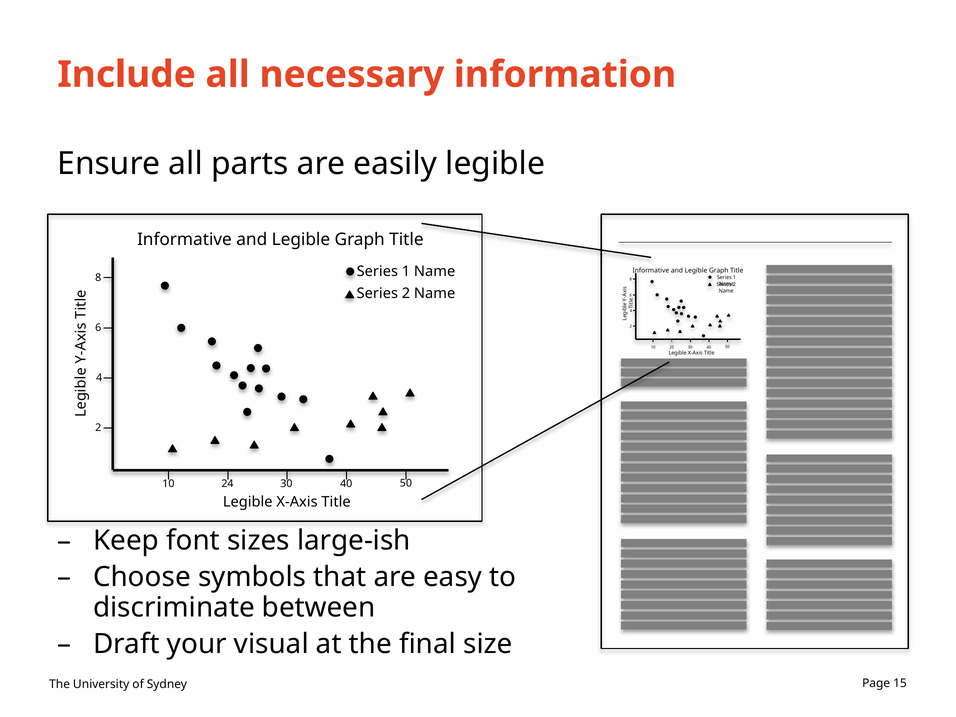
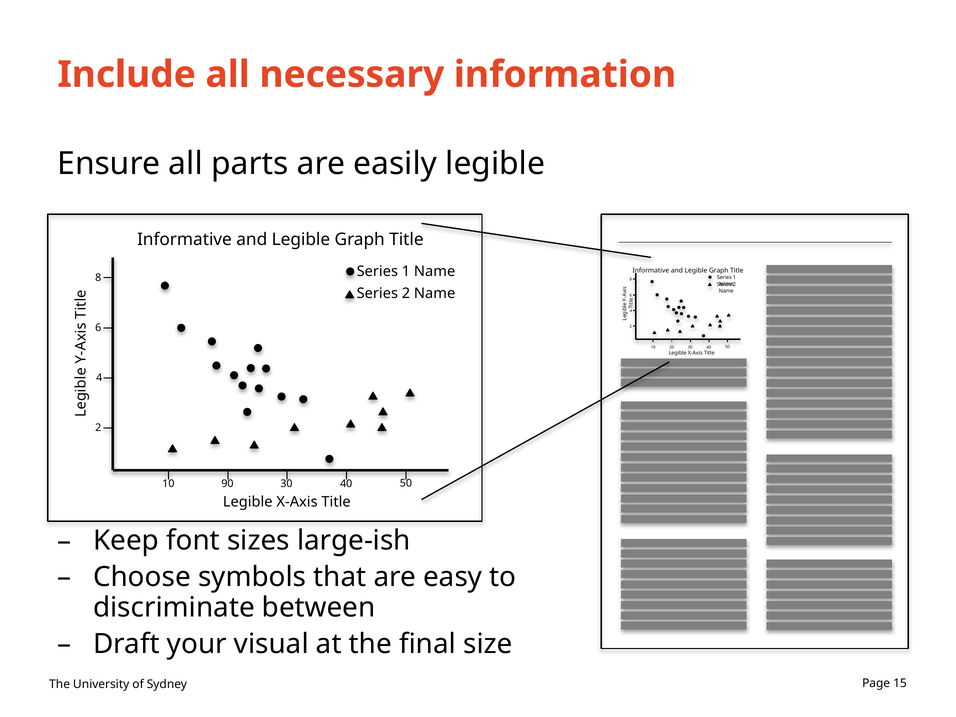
24: 24 -> 90
